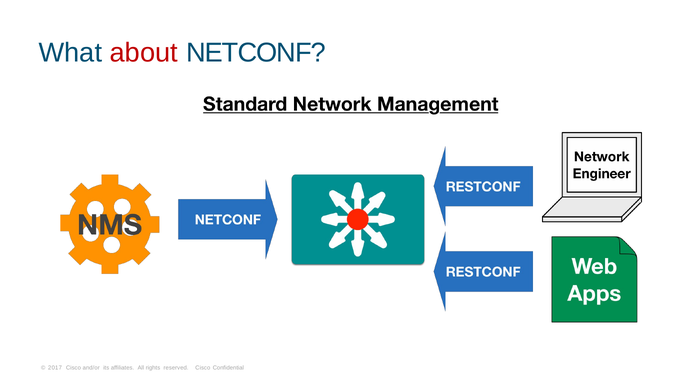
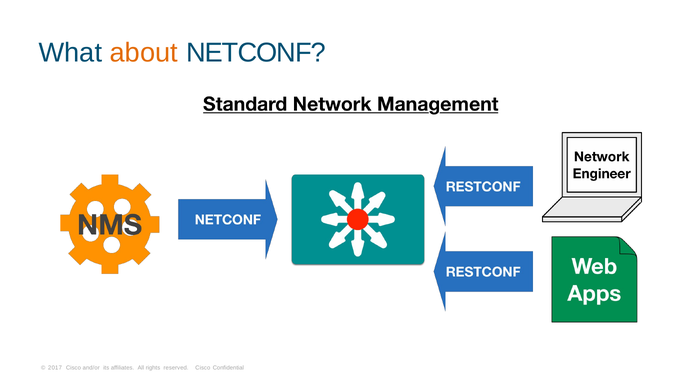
about colour: red -> orange
